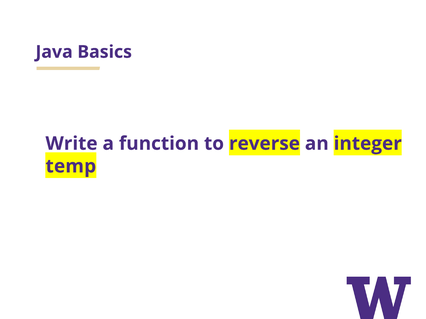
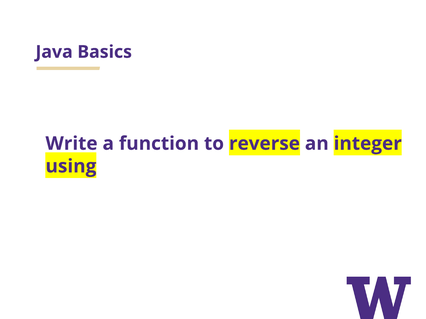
temp: temp -> using
